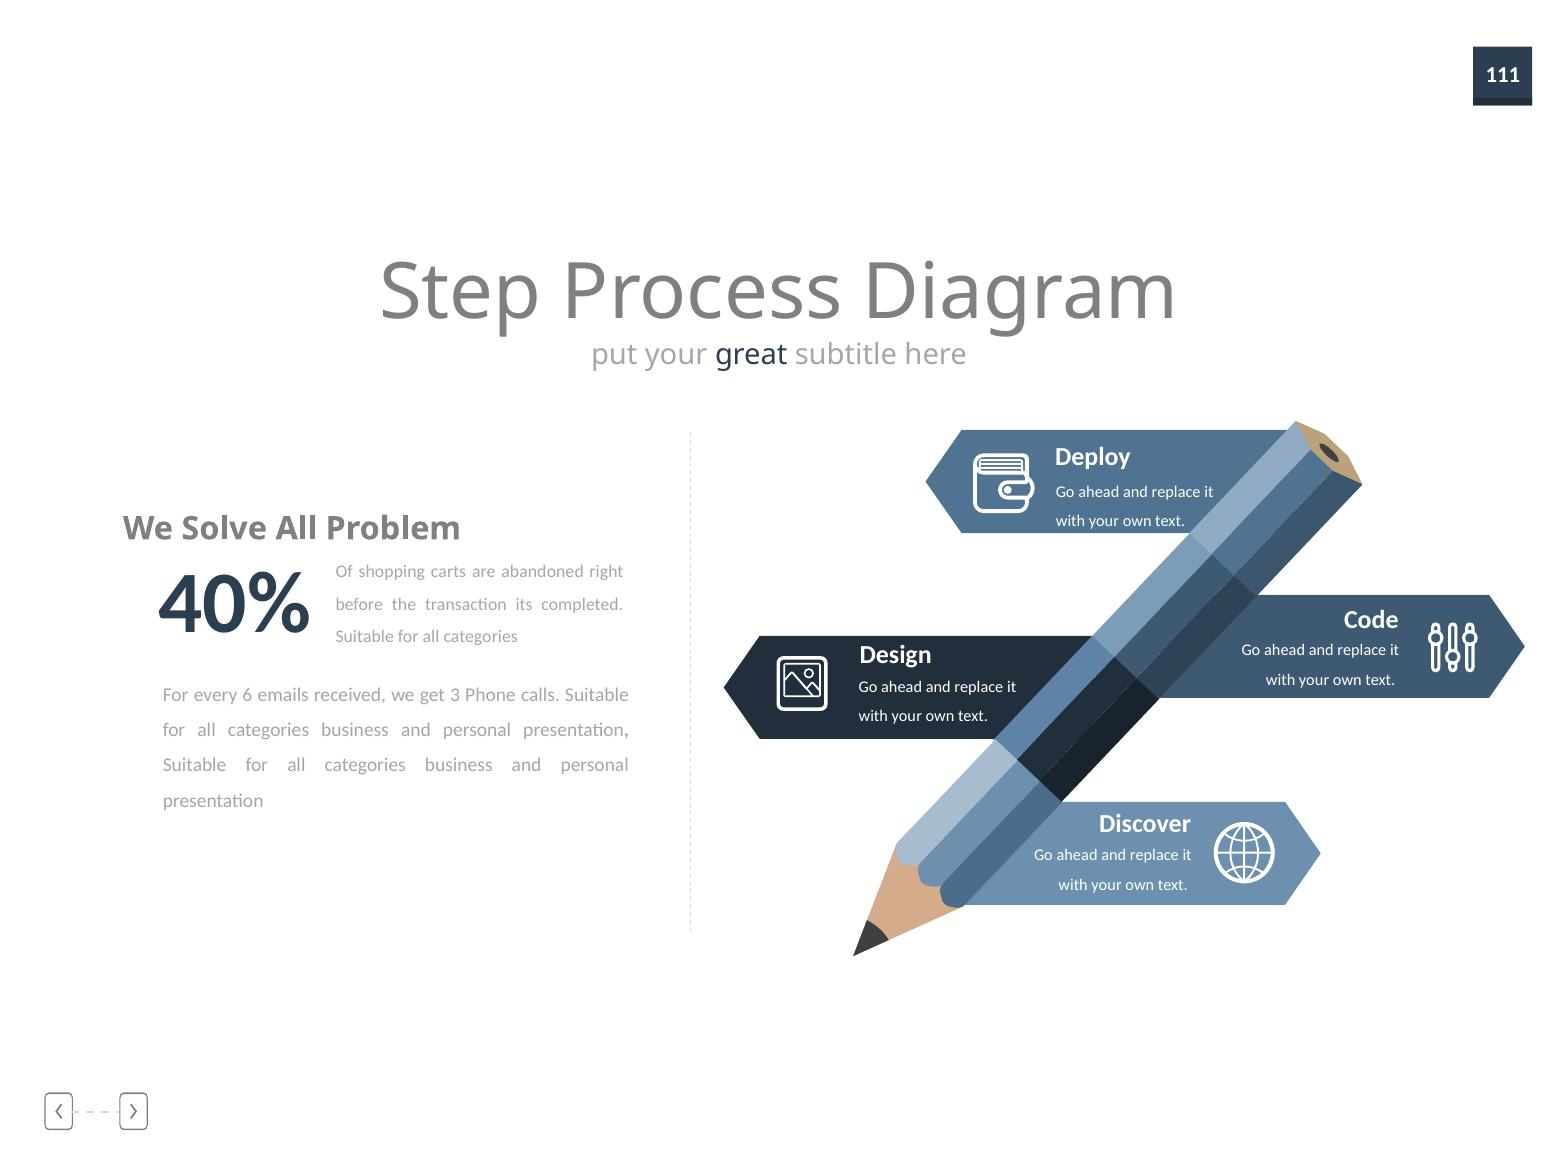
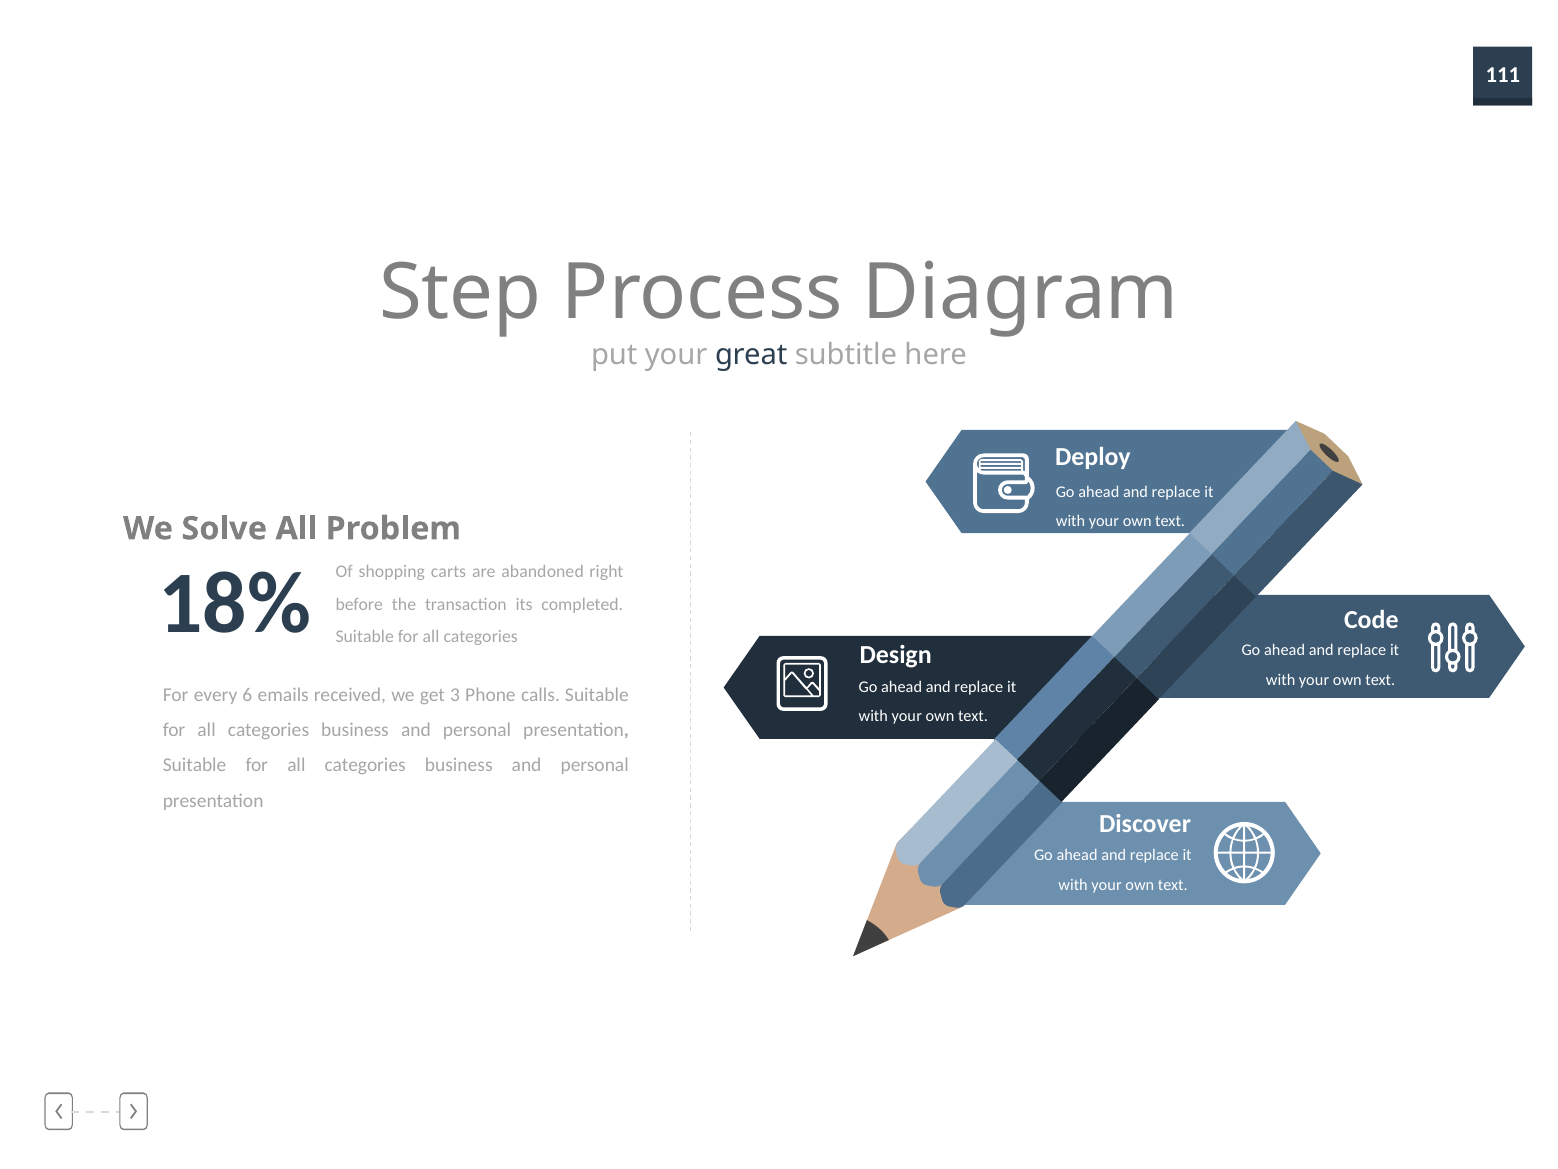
40%: 40% -> 18%
